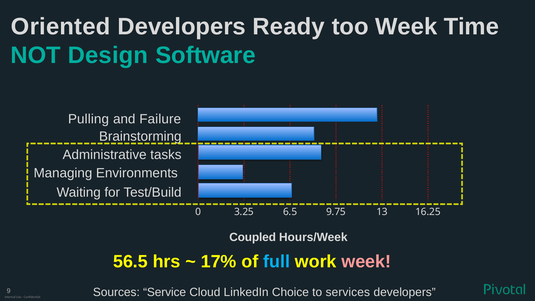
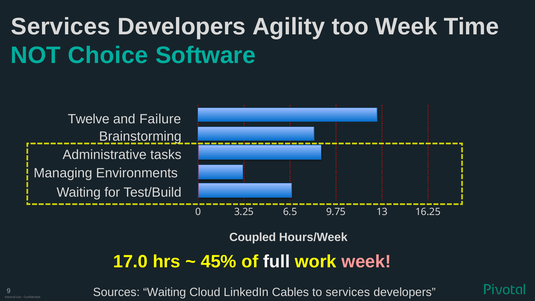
Oriented at (61, 27): Oriented -> Services
Ready: Ready -> Agility
Design: Design -> Choice
Pulling: Pulling -> Twelve
56.5: 56.5 -> 17.0
17%: 17% -> 45%
full colour: light blue -> white
Sources Service: Service -> Waiting
Choice: Choice -> Cables
